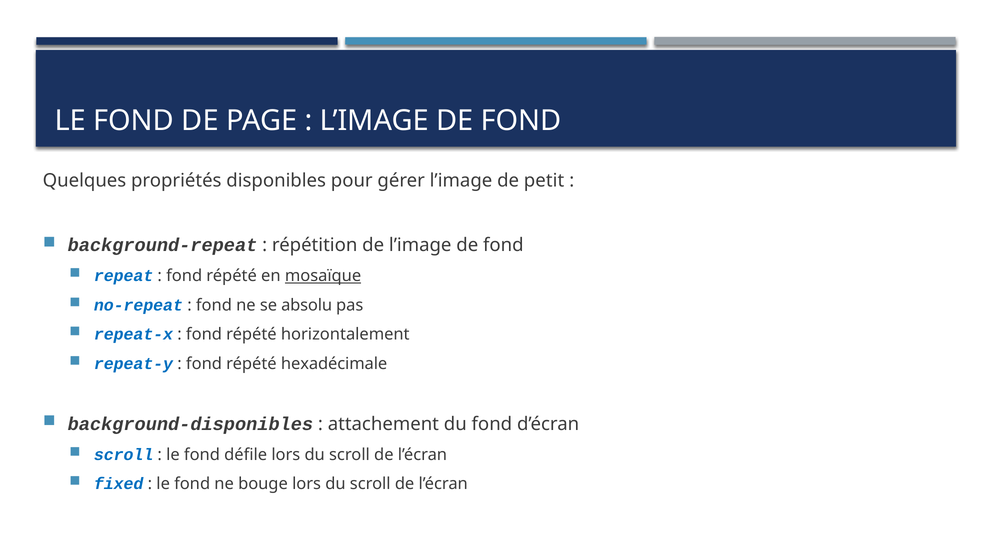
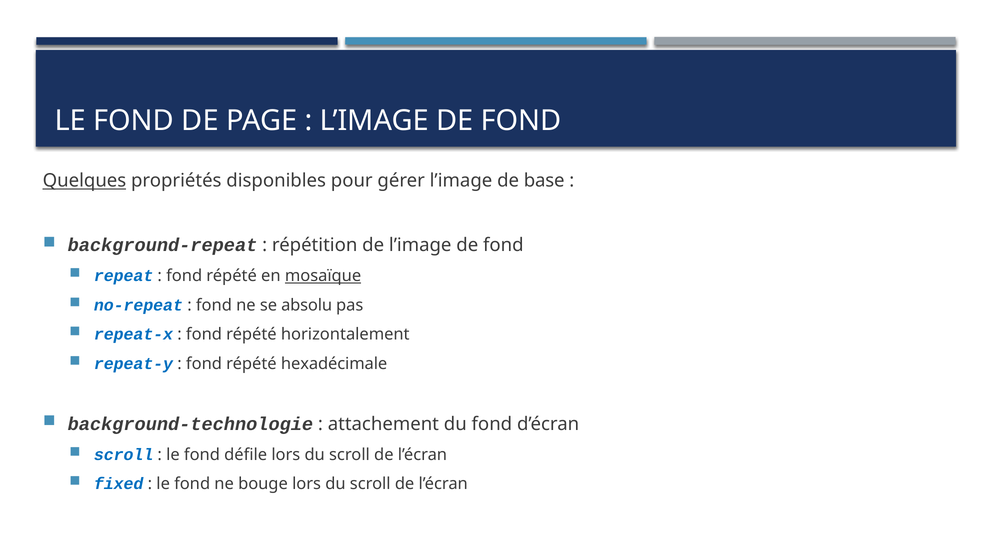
Quelques underline: none -> present
petit: petit -> base
background-disponibles: background-disponibles -> background-technologie
